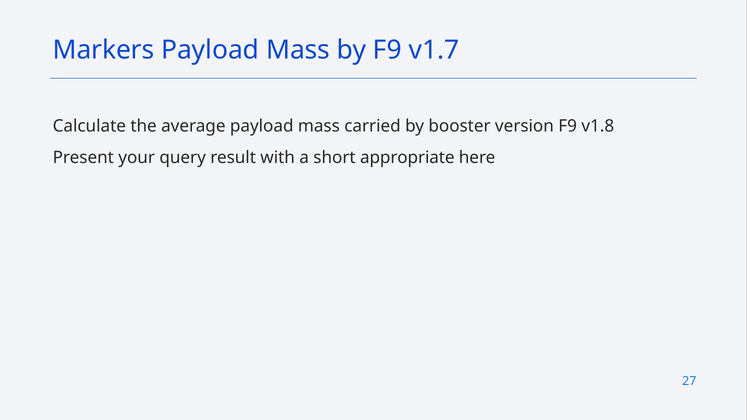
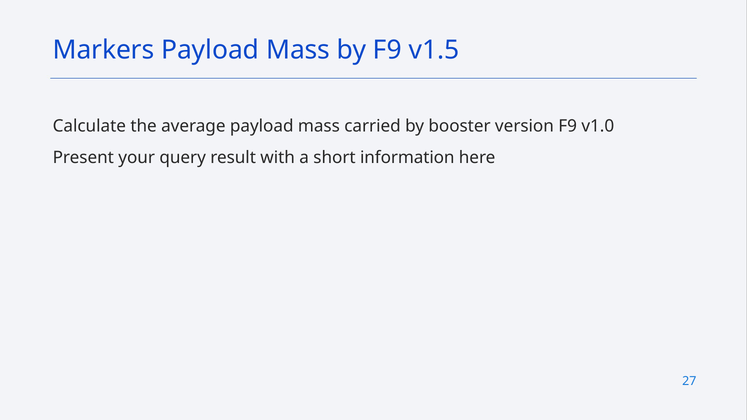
v1.7: v1.7 -> v1.5
v1.8: v1.8 -> v1.0
appropriate: appropriate -> information
